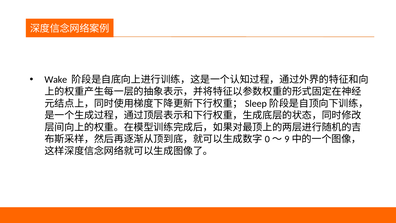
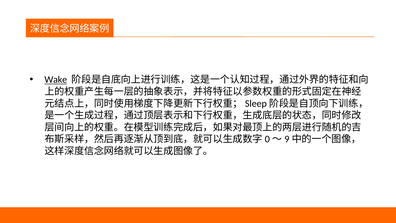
Wake underline: none -> present
